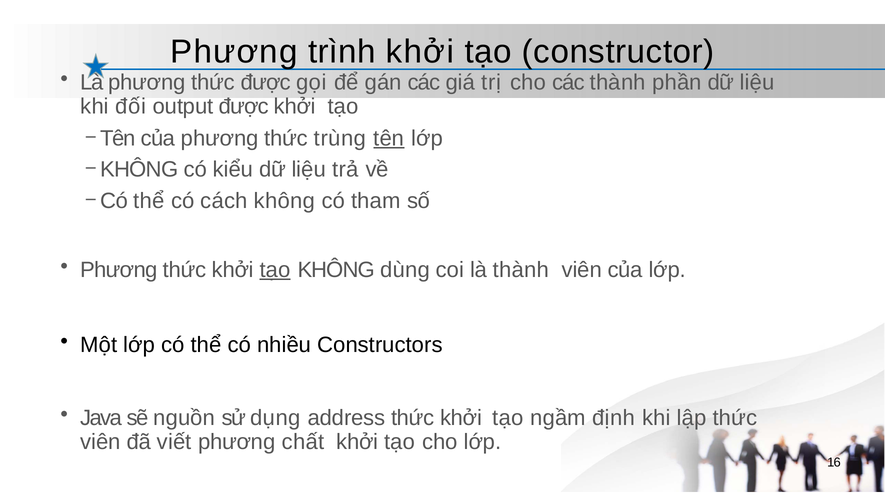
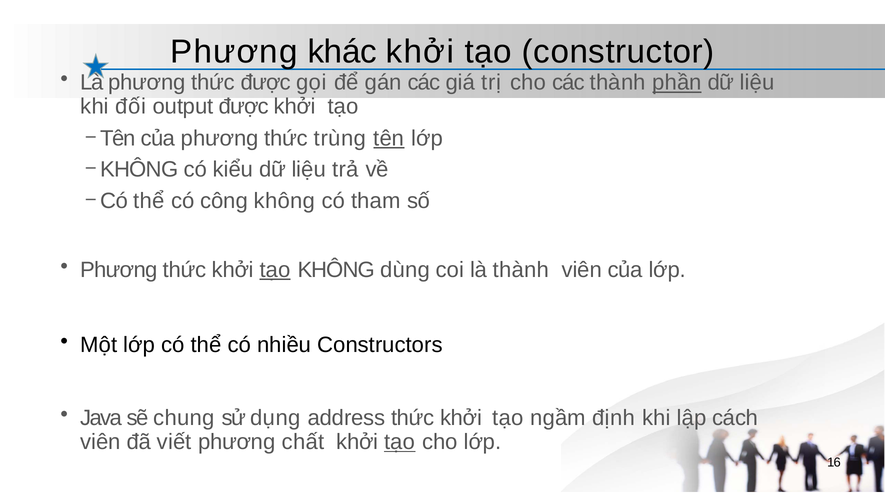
trình: trình -> khác
phần underline: none -> present
cách: cách -> công
nguồn: nguồn -> chung
lập thức: thức -> cách
tạo at (400, 442) underline: none -> present
